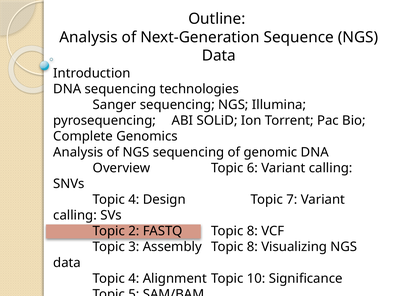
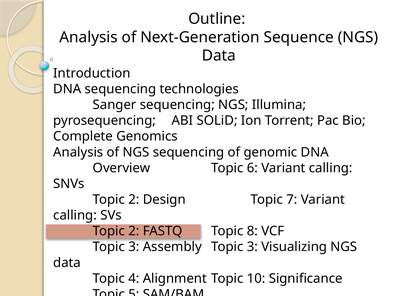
4 at (134, 200): 4 -> 2
Assembly Topic 8: 8 -> 3
